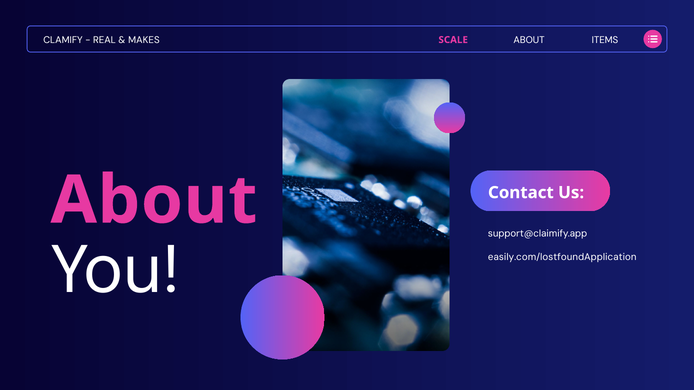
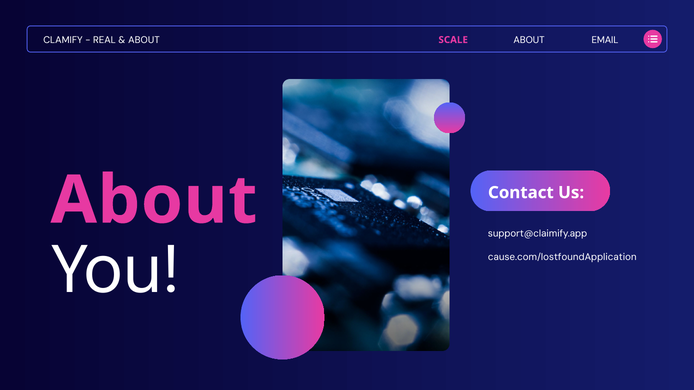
MAKES at (144, 40): MAKES -> ABOUT
ITEMS: ITEMS -> EMAIL
easily.com/lostfoundApplication: easily.com/lostfoundApplication -> cause.com/lostfoundApplication
